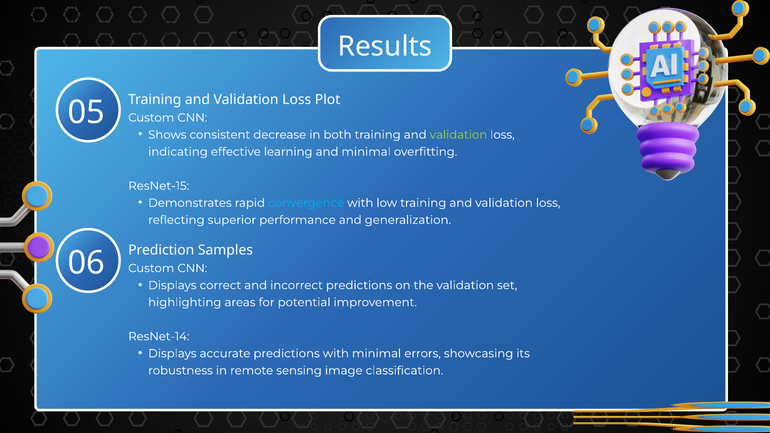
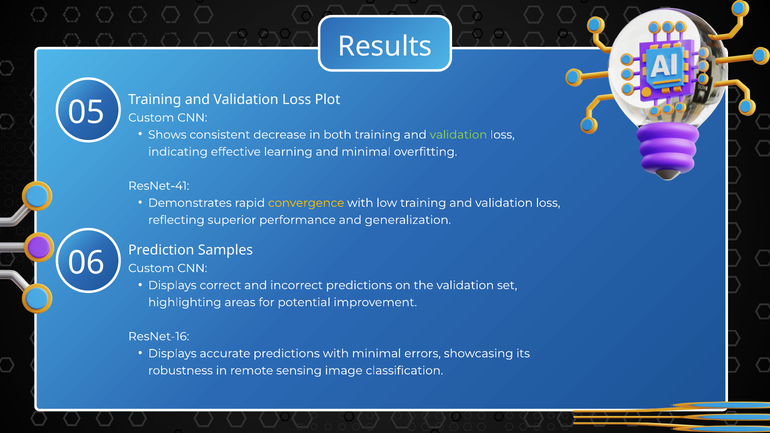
ResNet-15: ResNet-15 -> ResNet-41
convergence colour: light blue -> yellow
ResNet-14: ResNet-14 -> ResNet-16
